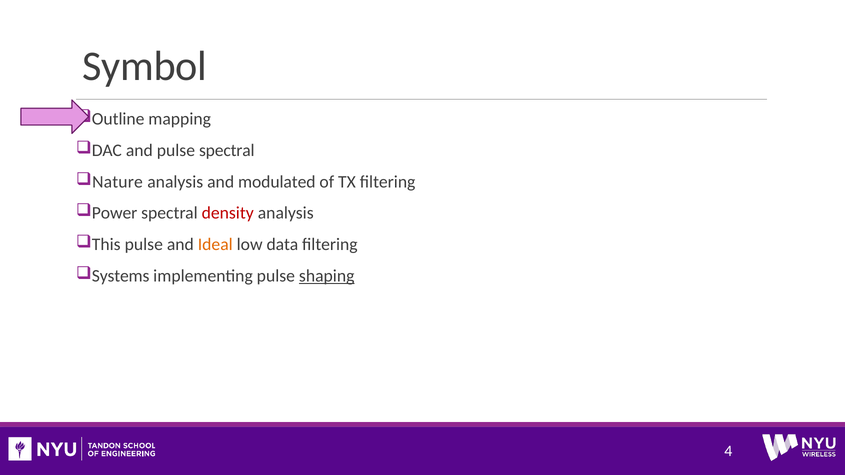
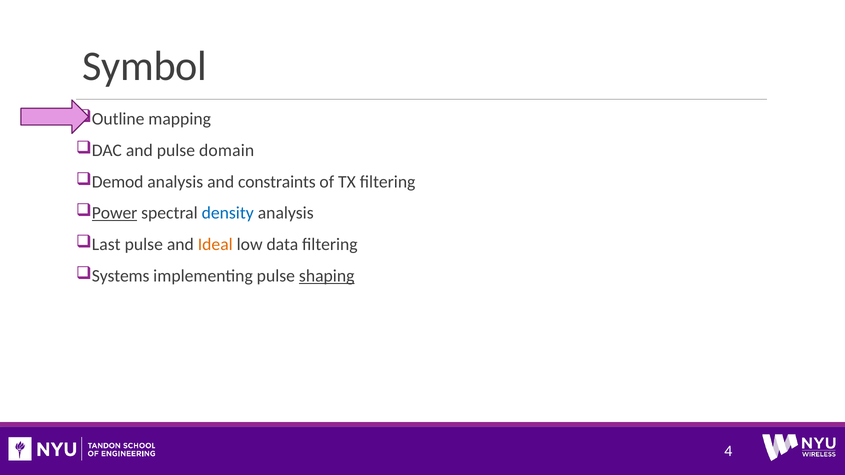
pulse spectral: spectral -> domain
Nature: Nature -> Demod
modulated: modulated -> constraints
Power underline: none -> present
density colour: red -> blue
This: This -> Last
